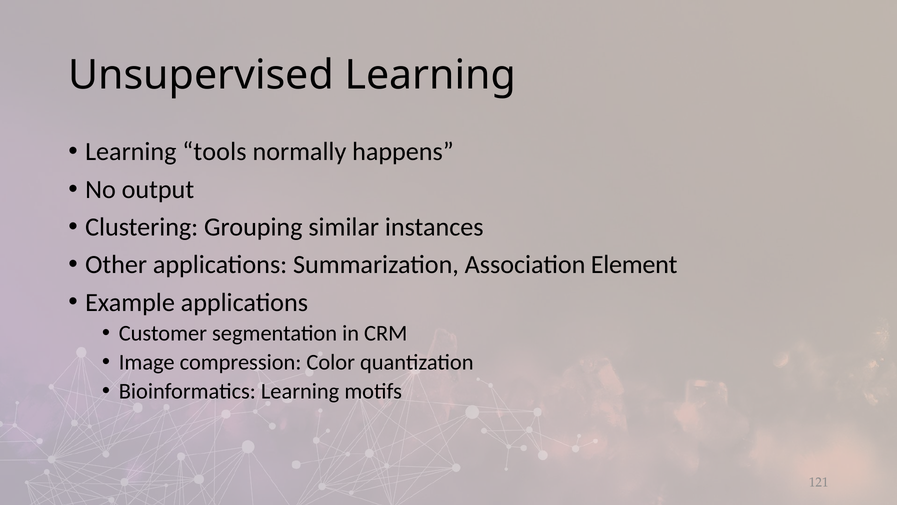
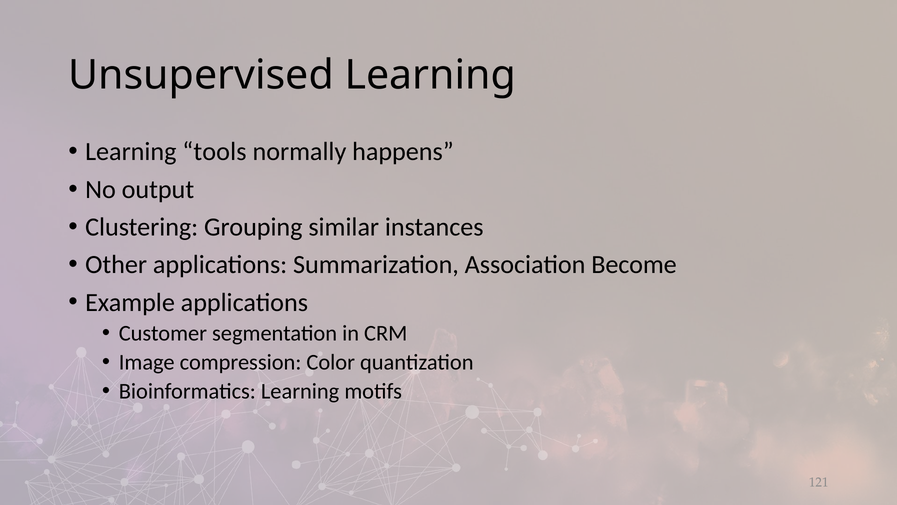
Element: Element -> Become
